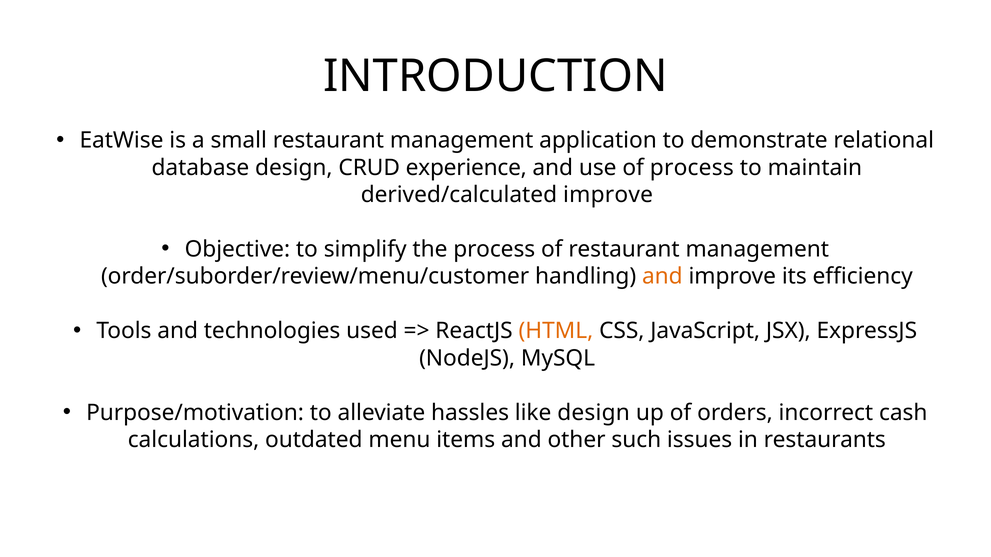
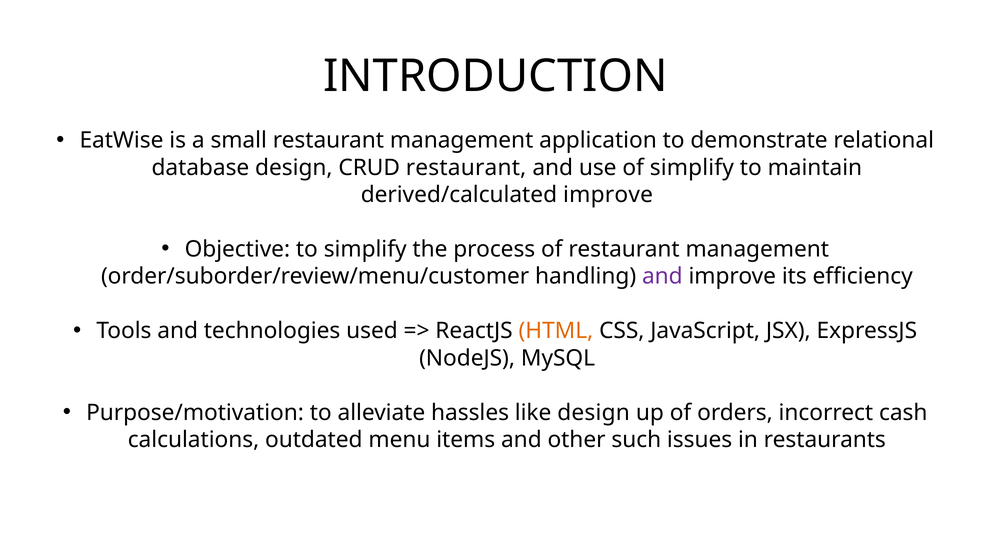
CRUD experience: experience -> restaurant
of process: process -> simplify
and at (662, 277) colour: orange -> purple
